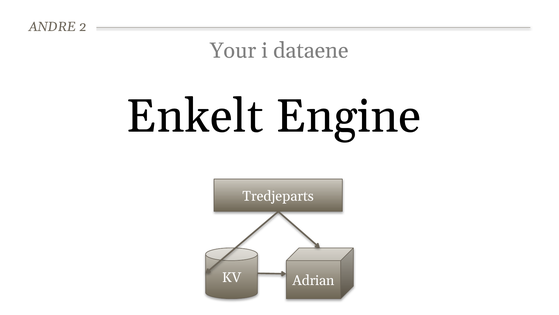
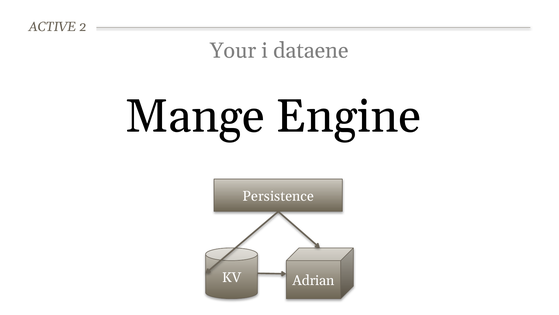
ANDRE: ANDRE -> ACTIVE
Enkelt: Enkelt -> Mange
Tredjeparts: Tredjeparts -> Persistence
